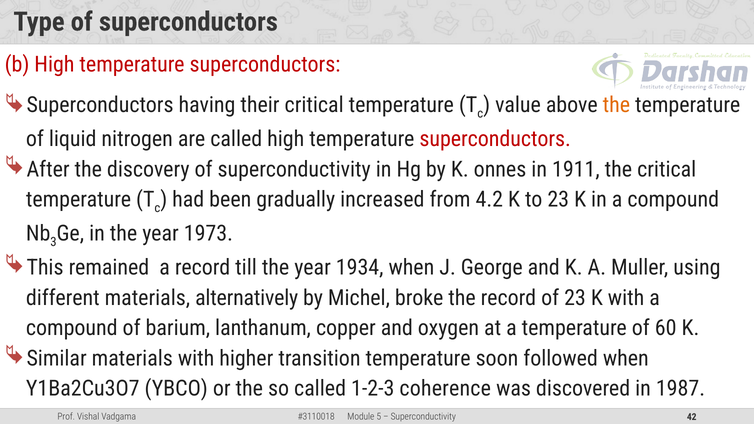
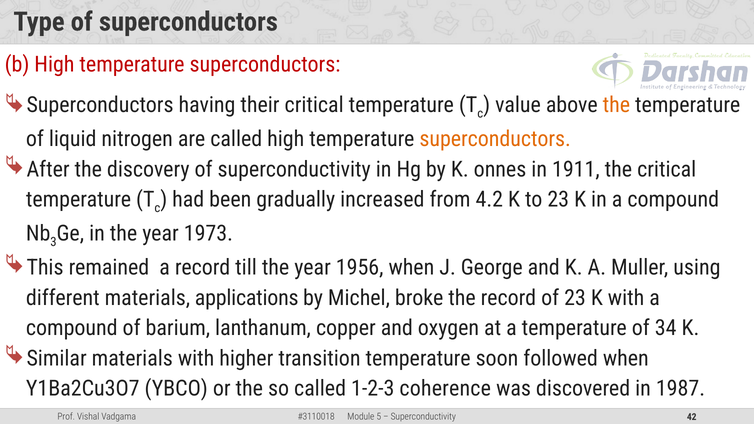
superconductors at (495, 139) colour: red -> orange
1934: 1934 -> 1956
alternatively: alternatively -> applications
60: 60 -> 34
